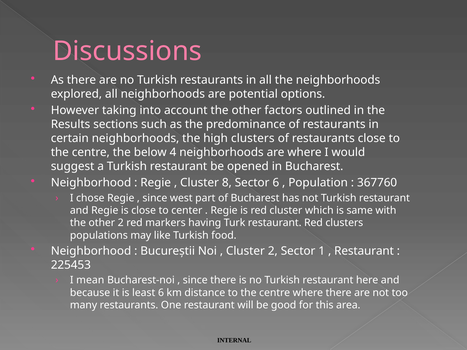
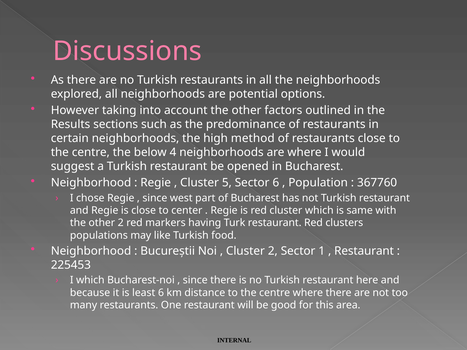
high clusters: clusters -> method
8: 8 -> 5
I mean: mean -> which
